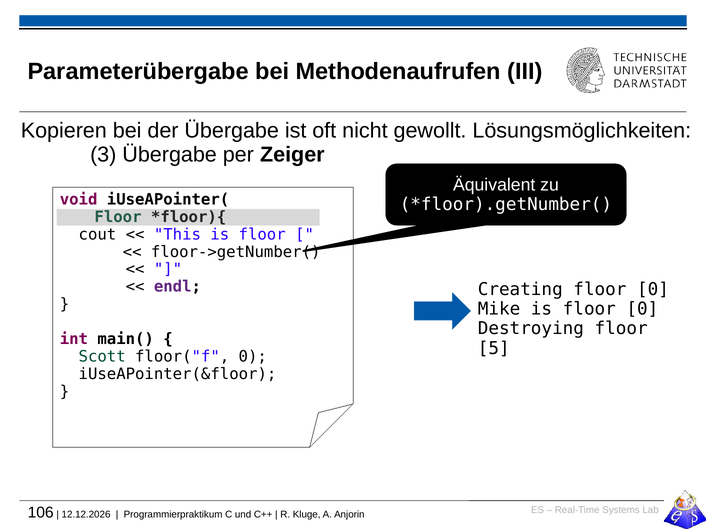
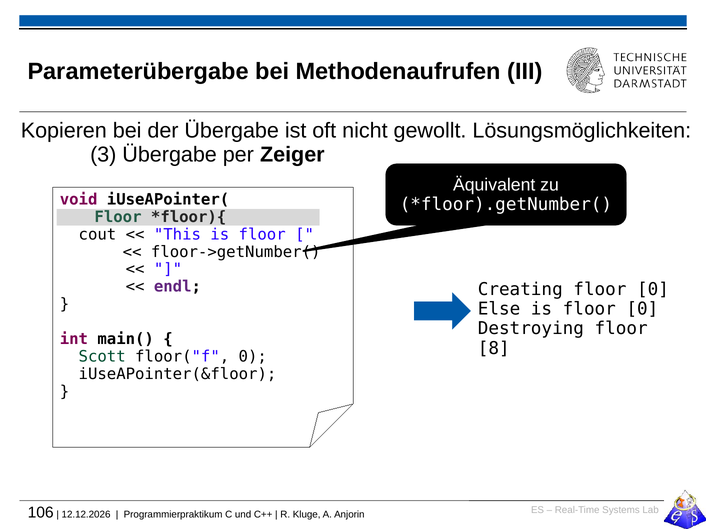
Mike: Mike -> Else
5: 5 -> 8
